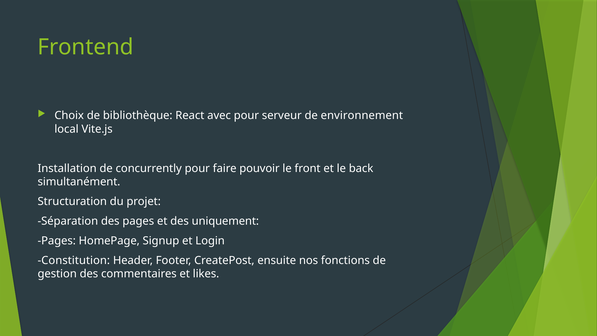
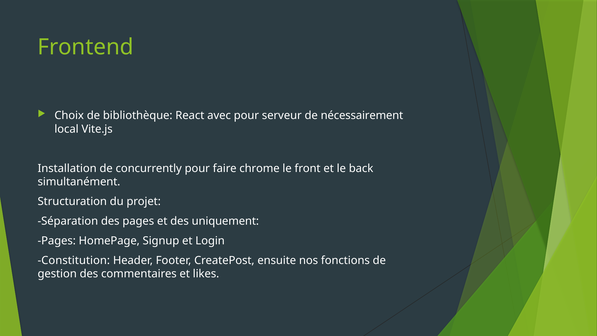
environnement: environnement -> nécessairement
pouvoir: pouvoir -> chrome
